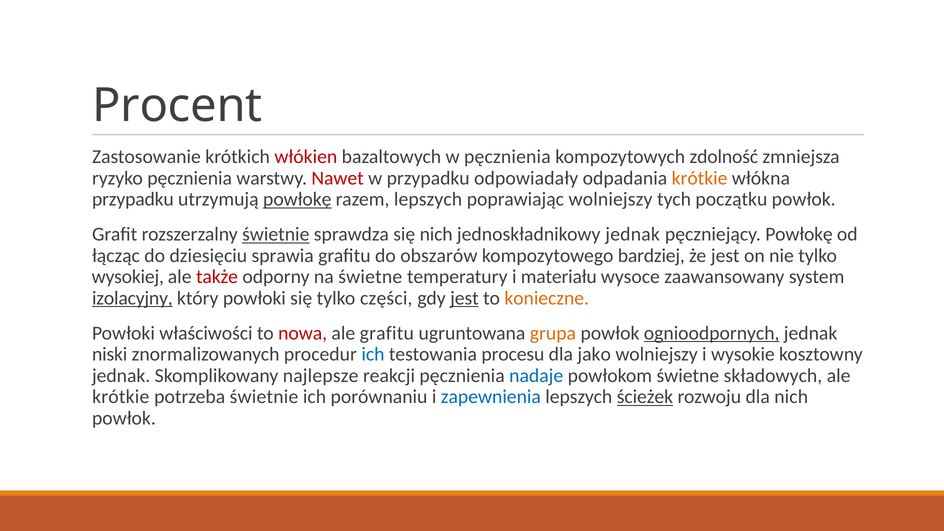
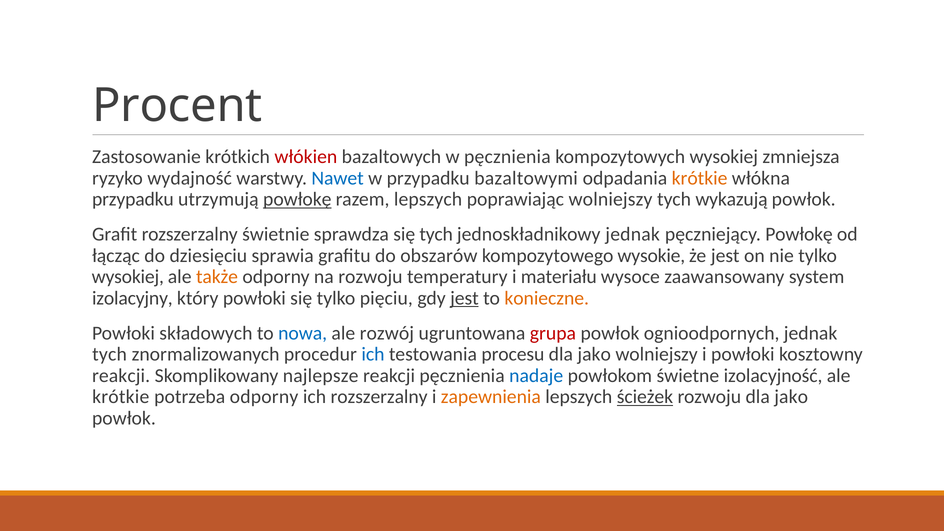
kompozytowych zdolność: zdolność -> wysokiej
ryzyko pęcznienia: pęcznienia -> wydajność
Nawet colour: red -> blue
odpowiadały: odpowiadały -> bazaltowymi
początku: początku -> wykazują
świetnie at (276, 234) underline: present -> none
się nich: nich -> tych
bardziej: bardziej -> wysokie
także colour: red -> orange
na świetne: świetne -> rozwoju
izolacyjny underline: present -> none
części: części -> pięciu
właściwości: właściwości -> składowych
nowa colour: red -> blue
ale grafitu: grafitu -> rozwój
grupa colour: orange -> red
ognioodpornych underline: present -> none
niski at (110, 354): niski -> tych
i wysokie: wysokie -> powłoki
jednak at (121, 376): jednak -> reakcji
składowych: składowych -> izolacyjność
potrzeba świetnie: świetnie -> odporny
ich porównaniu: porównaniu -> rozszerzalny
zapewnienia colour: blue -> orange
rozwoju dla nich: nich -> jako
